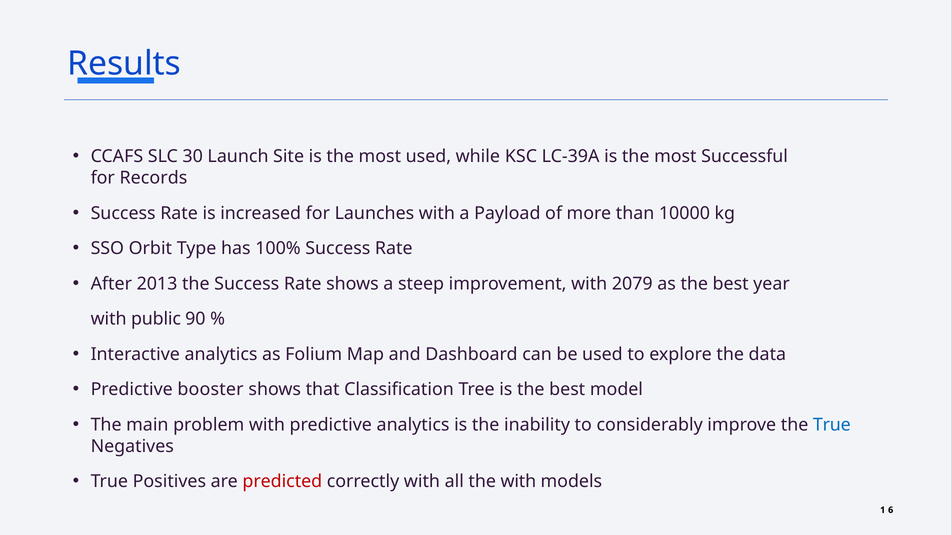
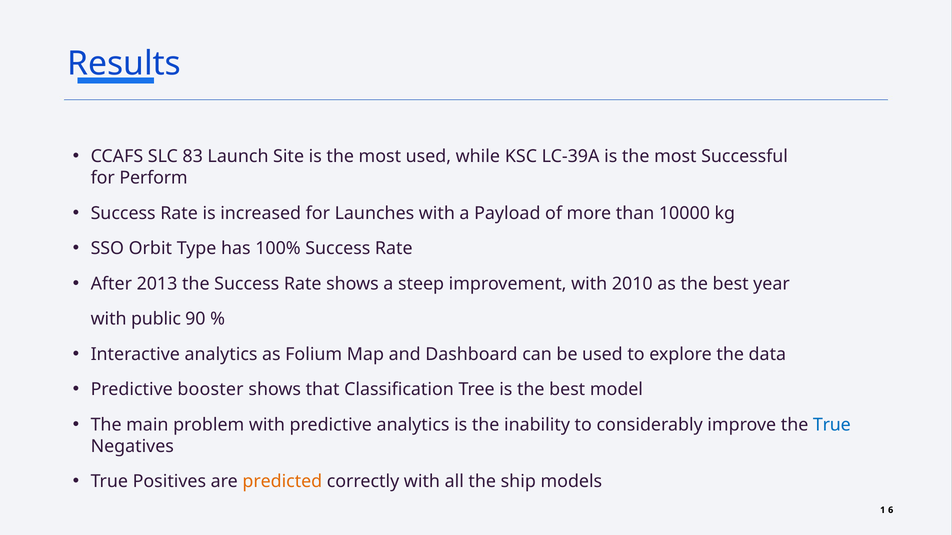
30: 30 -> 83
Records: Records -> Perform
2079: 2079 -> 2010
predicted colour: red -> orange
the with: with -> ship
